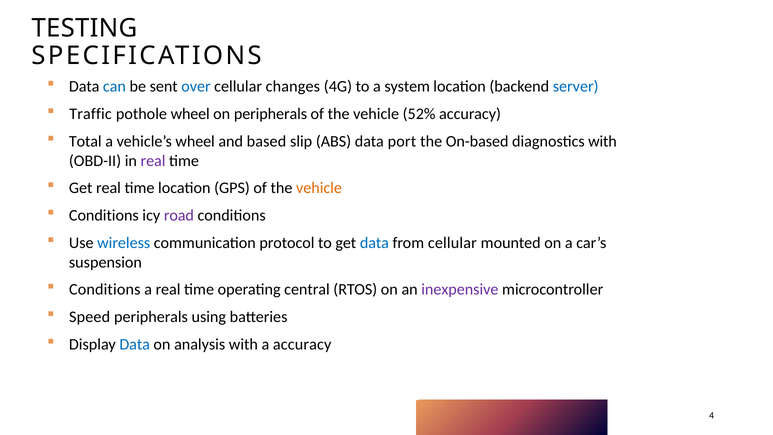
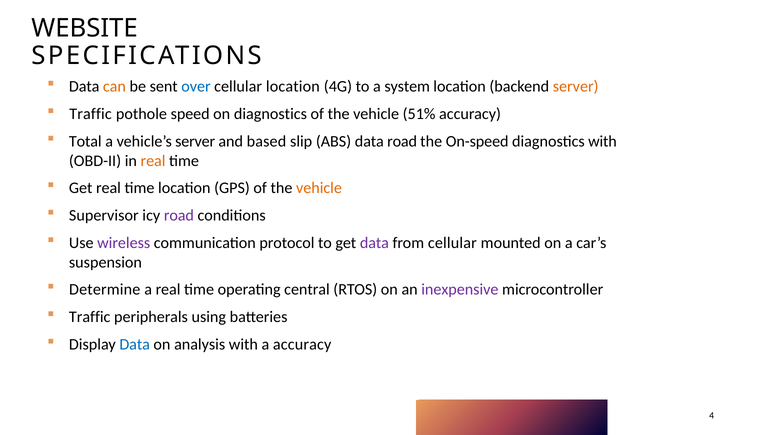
TESTING: TESTING -> WEBSITE
can colour: blue -> orange
cellular changes: changes -> location
server at (576, 87) colour: blue -> orange
pothole wheel: wheel -> speed
on peripherals: peripherals -> diagnostics
52%: 52% -> 51%
vehicle’s wheel: wheel -> server
data port: port -> road
On-based: On-based -> On-speed
real at (153, 161) colour: purple -> orange
Conditions at (104, 215): Conditions -> Supervisor
wireless colour: blue -> purple
data at (374, 243) colour: blue -> purple
Conditions at (105, 290): Conditions -> Determine
Speed at (90, 317): Speed -> Traffic
